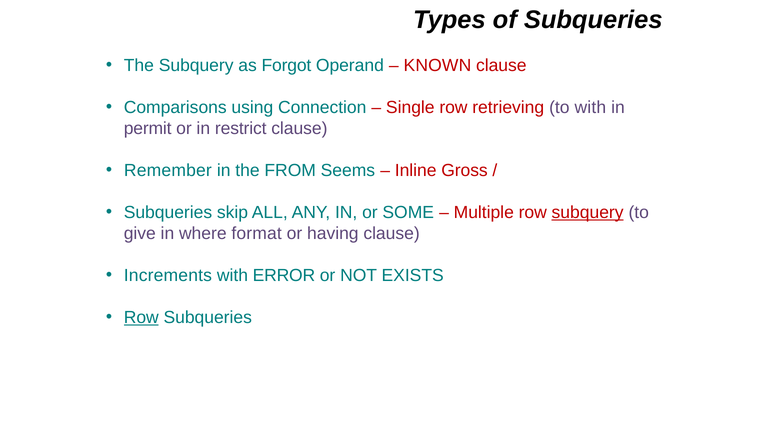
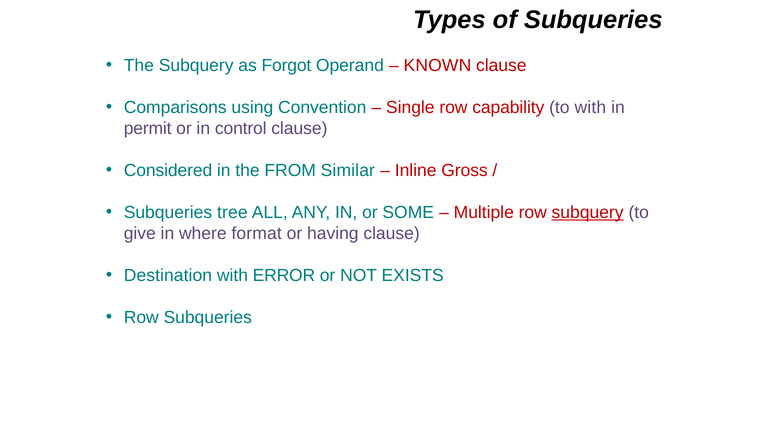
Connection: Connection -> Convention
retrieving: retrieving -> capability
restrict: restrict -> control
Remember: Remember -> Considered
Seems: Seems -> Similar
skip: skip -> tree
Increments: Increments -> Destination
Row at (141, 317) underline: present -> none
